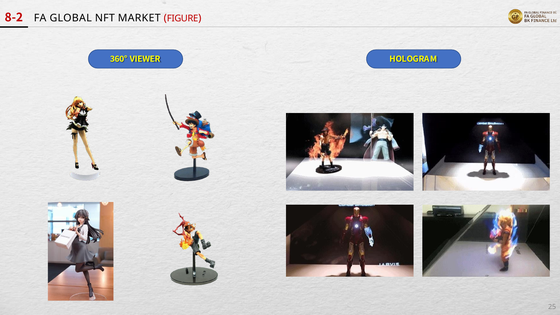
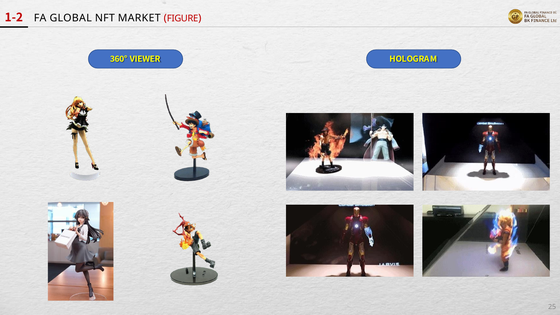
8-2: 8-2 -> 1-2
